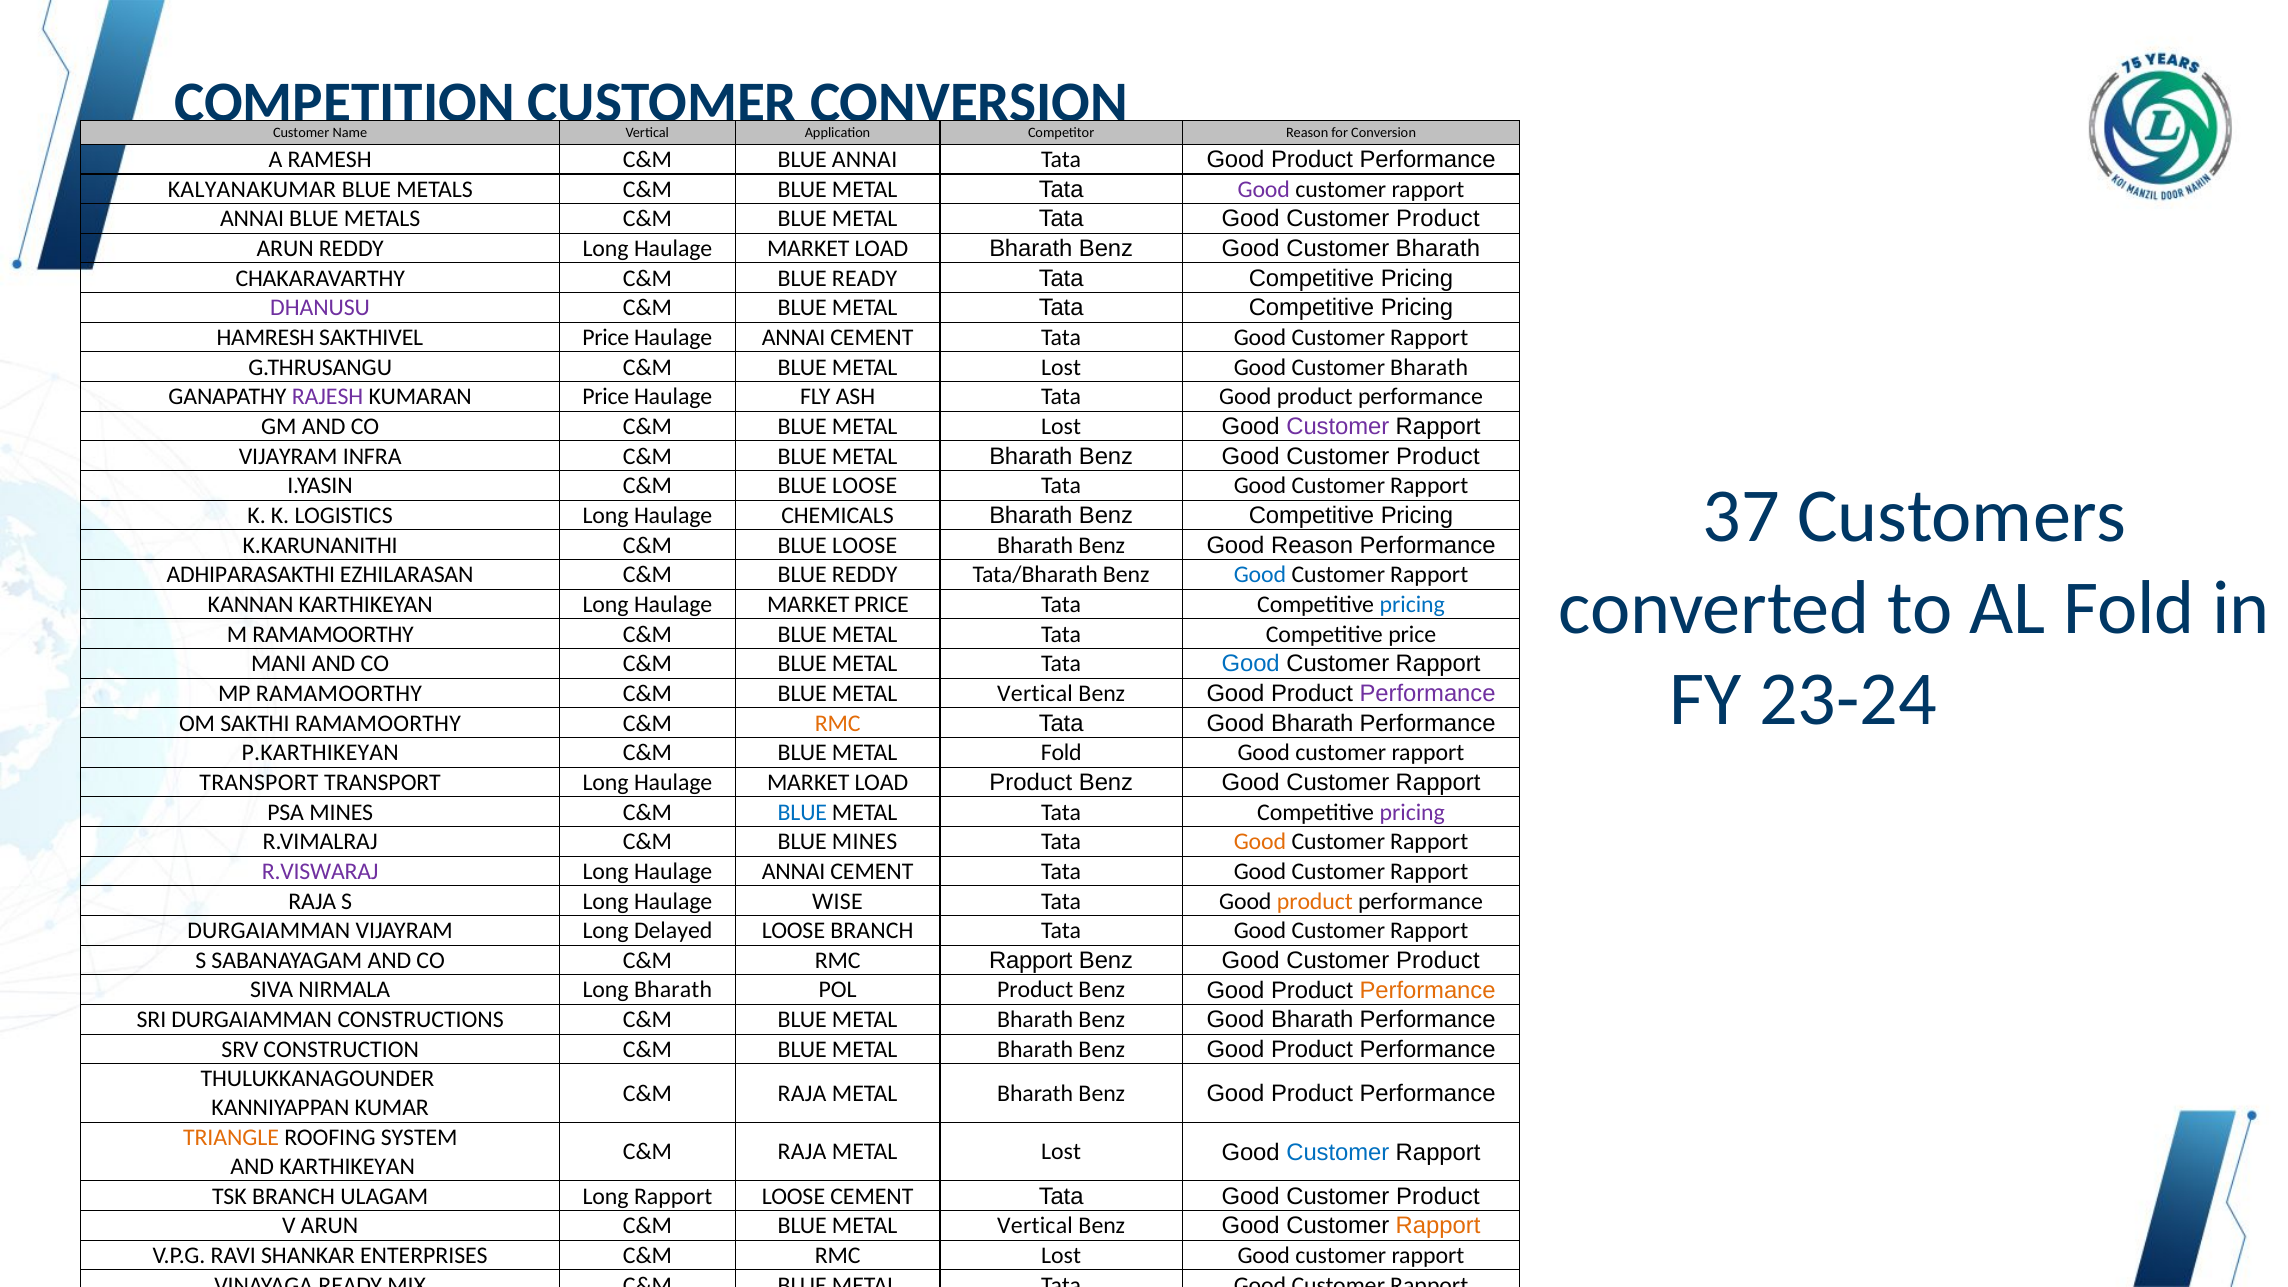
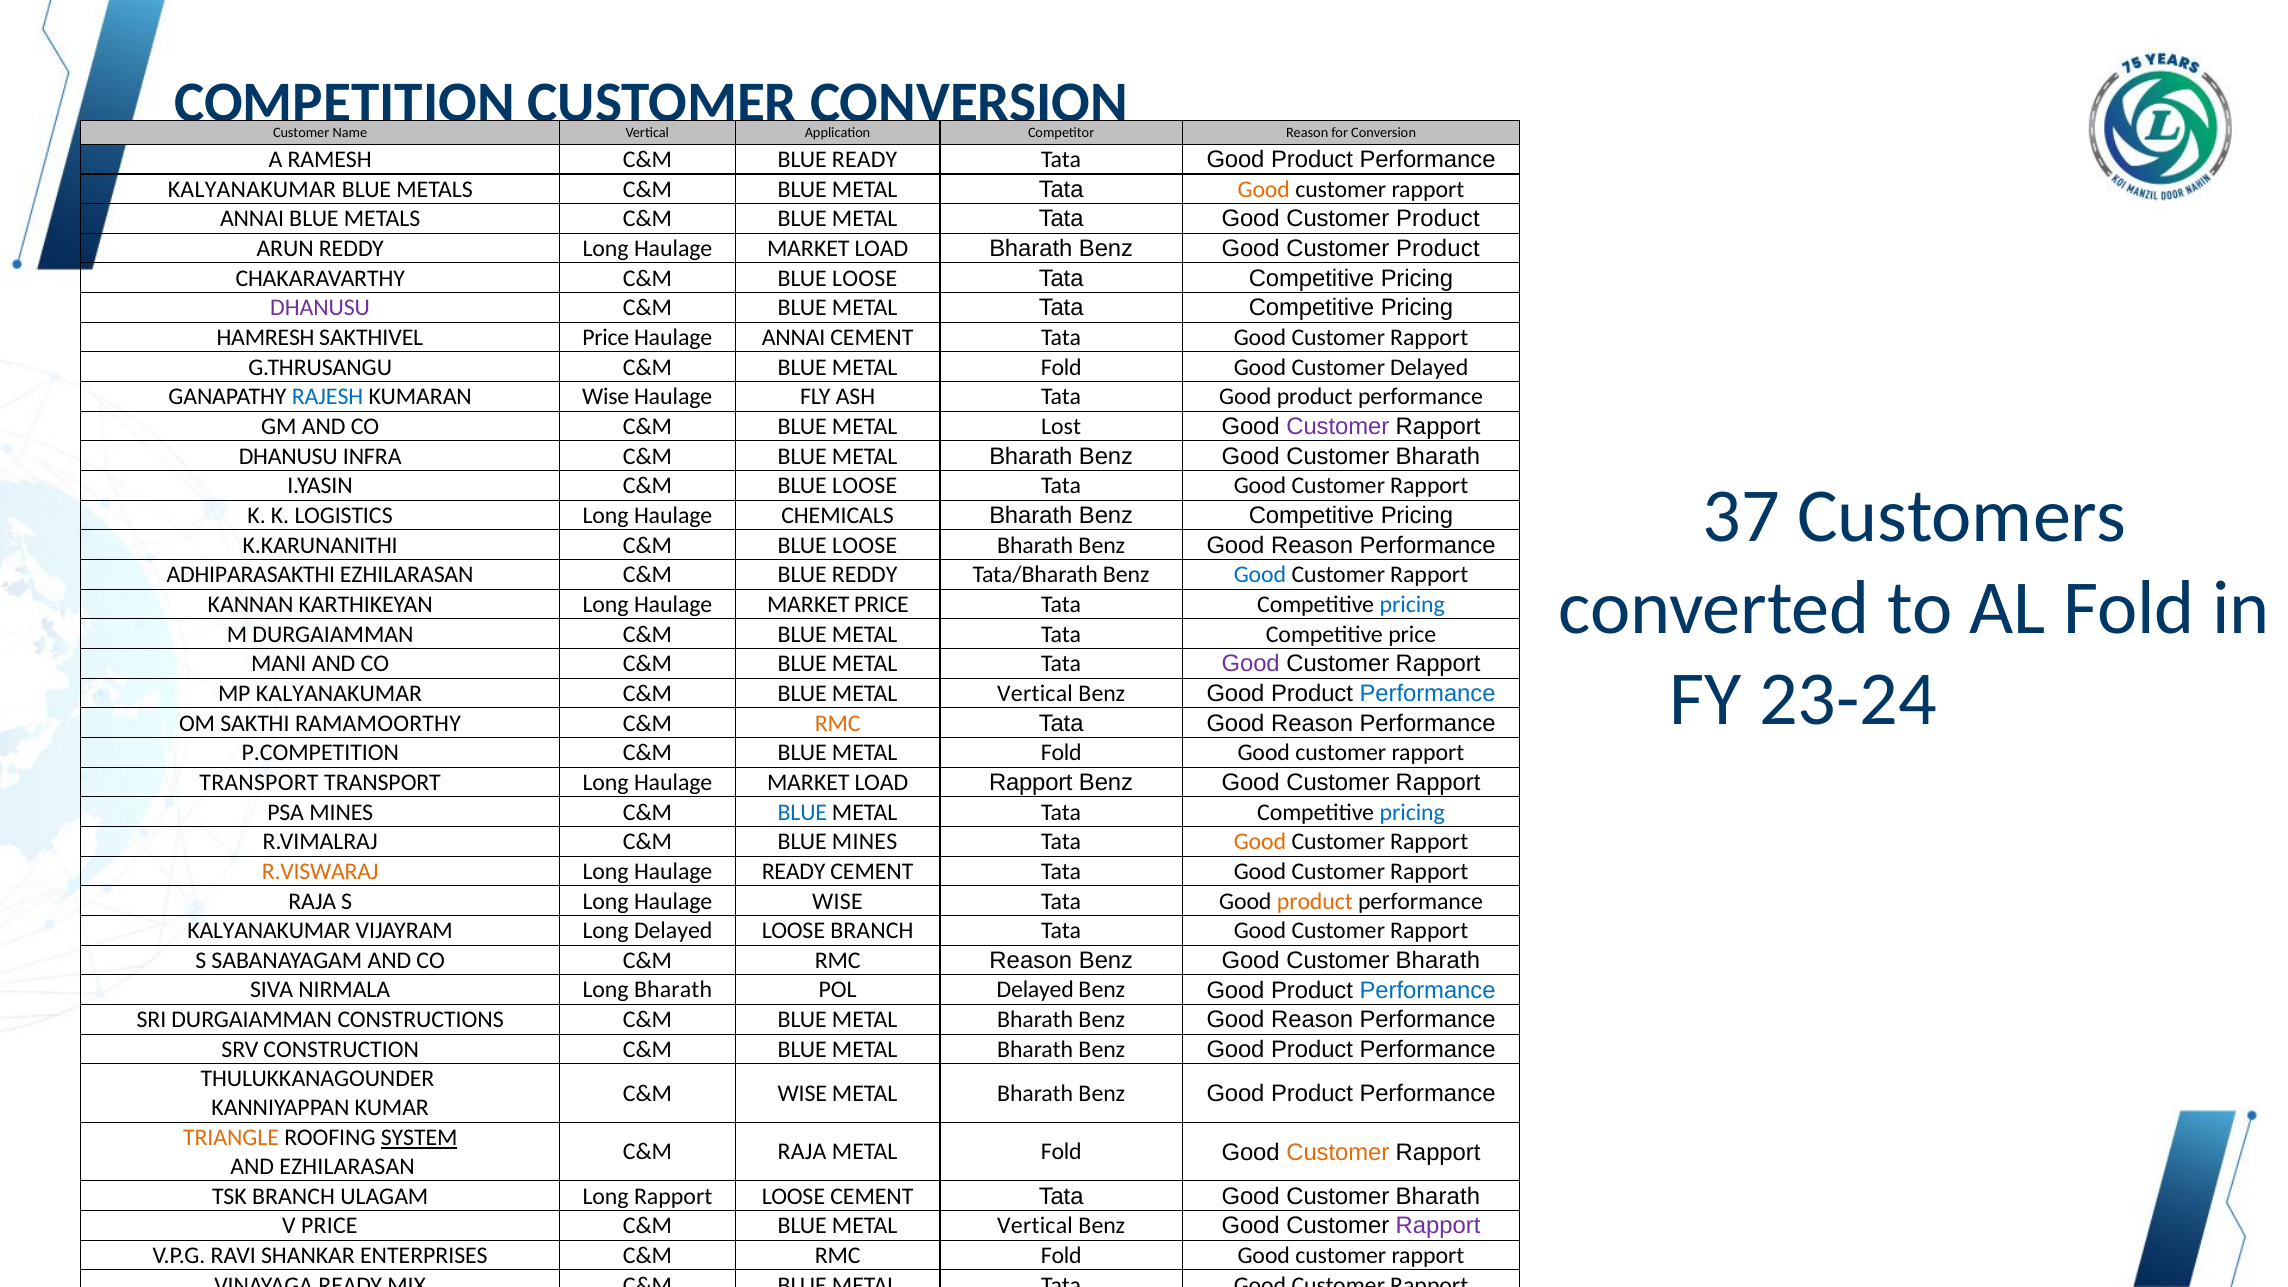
BLUE ANNAI: ANNAI -> READY
Good at (1264, 189) colour: purple -> orange
Benz Good Customer Bharath: Bharath -> Product
CHAKARAVARTHY C&M BLUE READY: READY -> LOOSE
Lost at (1061, 367): Lost -> Fold
Bharath at (1429, 367): Bharath -> Delayed
RAJESH colour: purple -> blue
KUMARAN Price: Price -> Wise
VIJAYRAM at (288, 456): VIJAYRAM -> DHANUSU
Product at (1438, 456): Product -> Bharath
M RAMAMOORTHY: RAMAMOORTHY -> DURGAIAMMAN
Good at (1251, 664) colour: blue -> purple
MP RAMAMOORTHY: RAMAMOORTHY -> KALYANAKUMAR
Performance at (1428, 694) colour: purple -> blue
Tata Good Bharath: Bharath -> Reason
P.KARTHIKEYAN: P.KARTHIKEYAN -> P.COMPETITION
LOAD Product: Product -> Rapport
pricing at (1412, 812) colour: purple -> blue
R.VISWARAJ colour: purple -> orange
Long Haulage ANNAI: ANNAI -> READY
DURGAIAMMAN at (269, 931): DURGAIAMMAN -> KALYANAKUMAR
RMC Rapport: Rapport -> Reason
Product at (1438, 961): Product -> Bharath
POL Product: Product -> Delayed
Performance at (1428, 990) colour: orange -> blue
Bharath at (1312, 1020): Bharath -> Reason
RAJA at (802, 1094): RAJA -> WISE
SYSTEM underline: none -> present
Lost at (1061, 1152): Lost -> Fold
Customer at (1338, 1152) colour: blue -> orange
AND KARTHIKEYAN: KARTHIKEYAN -> EZHILARASAN
Product at (1438, 1196): Product -> Bharath
V ARUN: ARUN -> PRICE
Rapport at (1438, 1226) colour: orange -> purple
RMC Lost: Lost -> Fold
